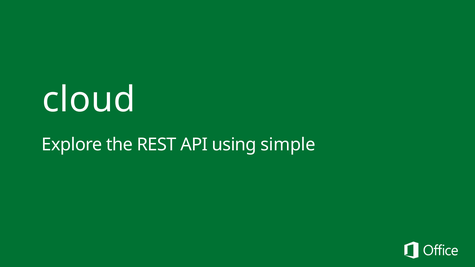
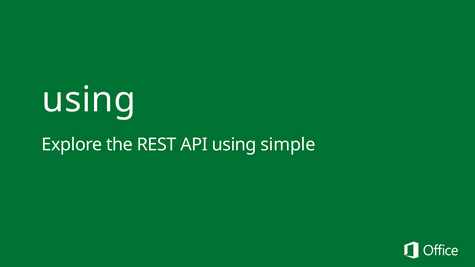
cloud at (89, 100): cloud -> using
